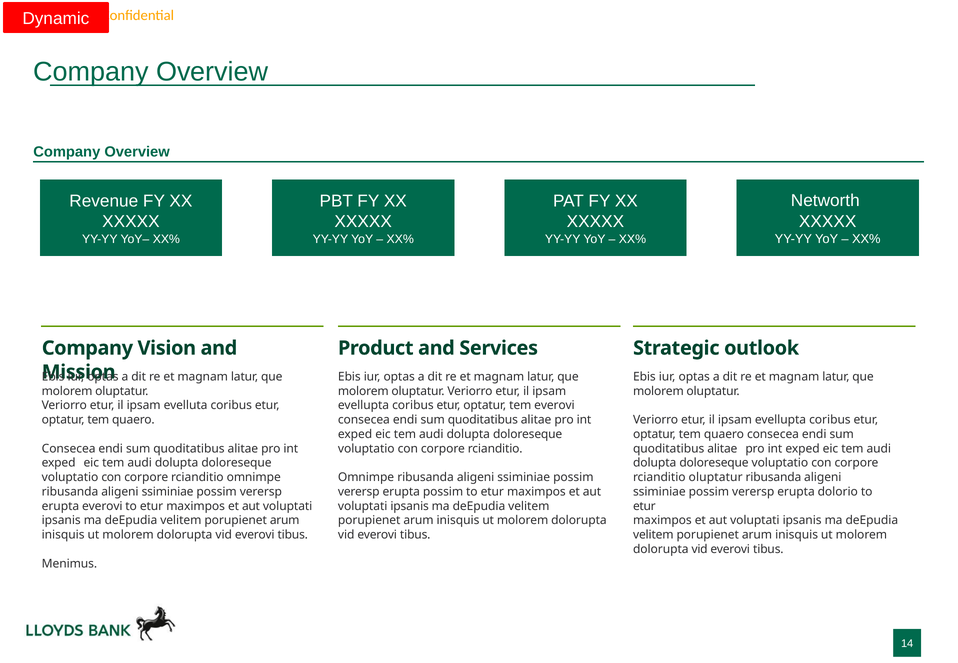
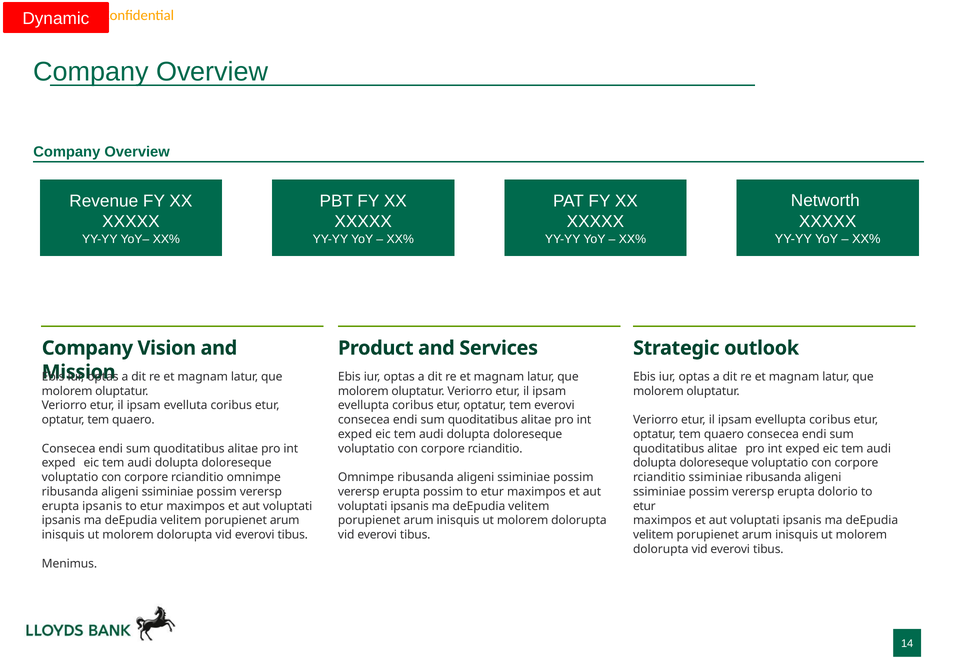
rcianditio oluptatur: oluptatur -> ssiminiae
erupta everovi: everovi -> ipsanis
